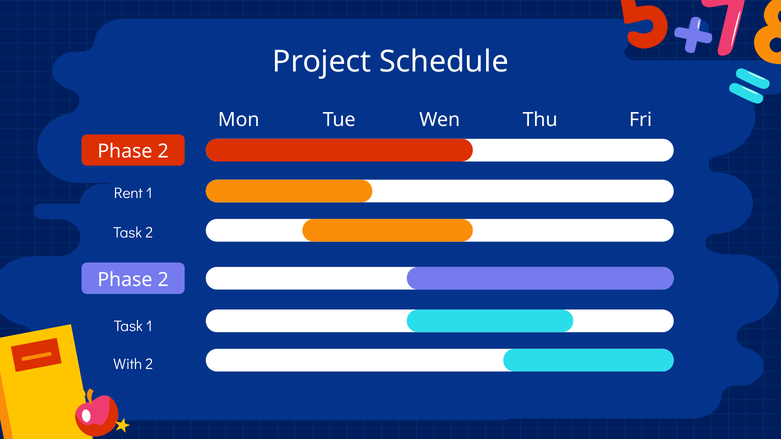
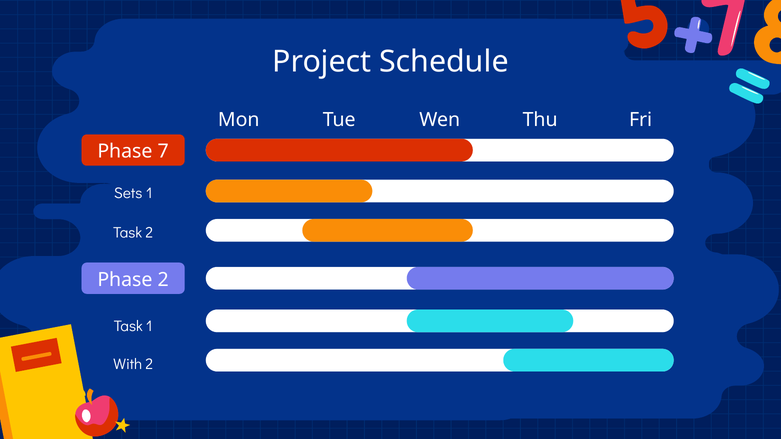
2 at (163, 152): 2 -> 7
Rent: Rent -> Sets
